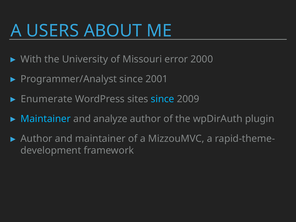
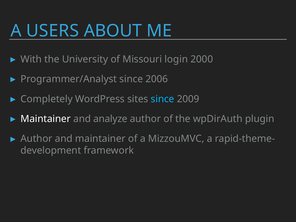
error: error -> login
2001: 2001 -> 2006
Enumerate: Enumerate -> Completely
Maintainer at (46, 119) colour: light blue -> white
